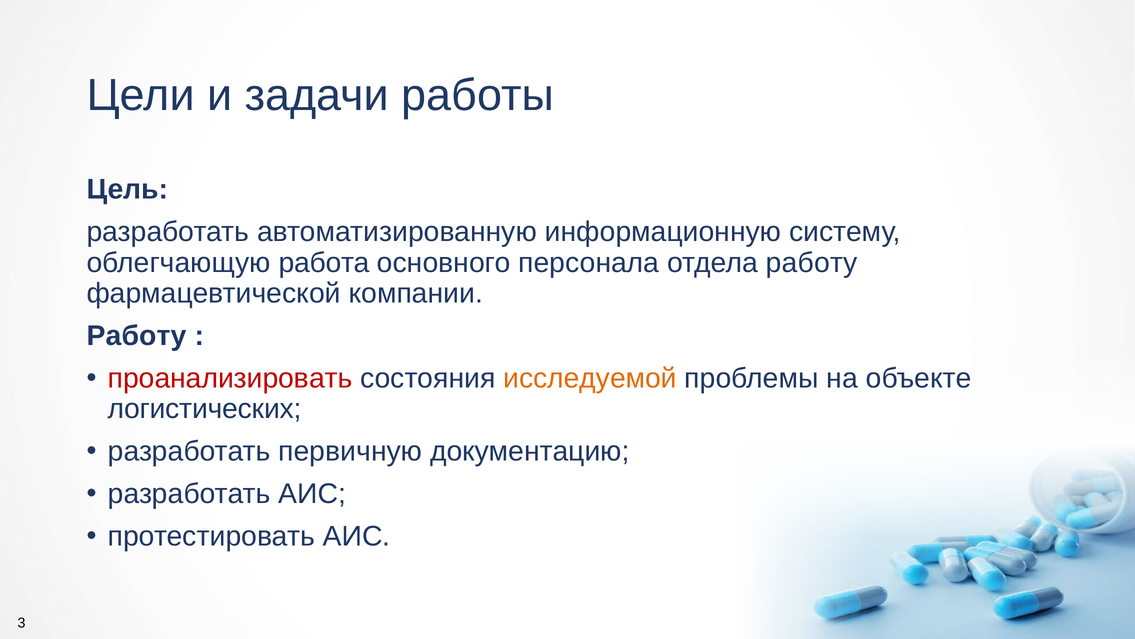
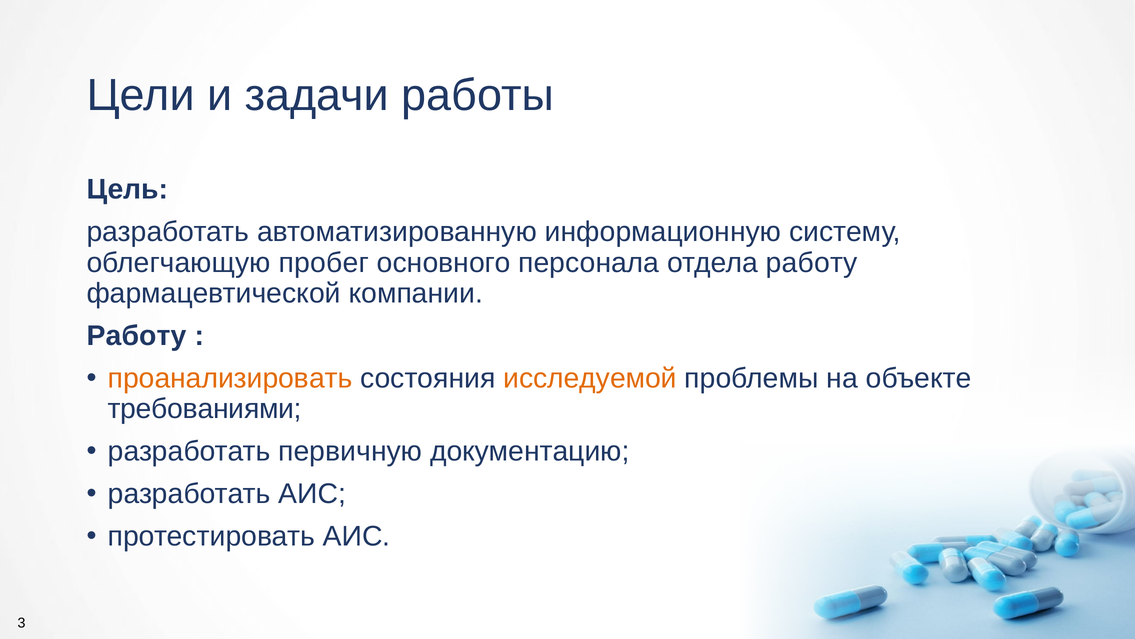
работа: работа -> пробег
проанализировать colour: red -> orange
логистических: логистических -> требованиями
